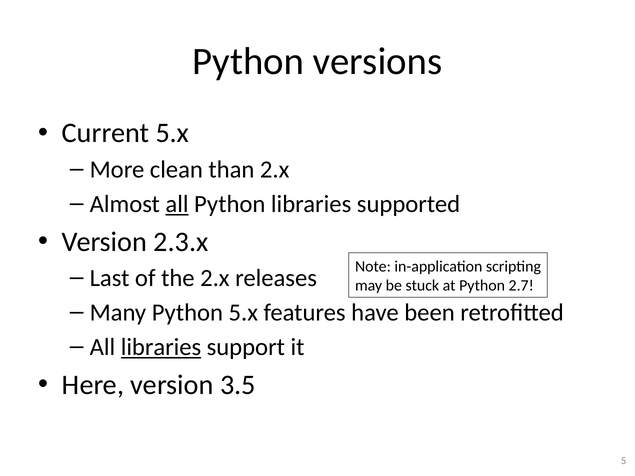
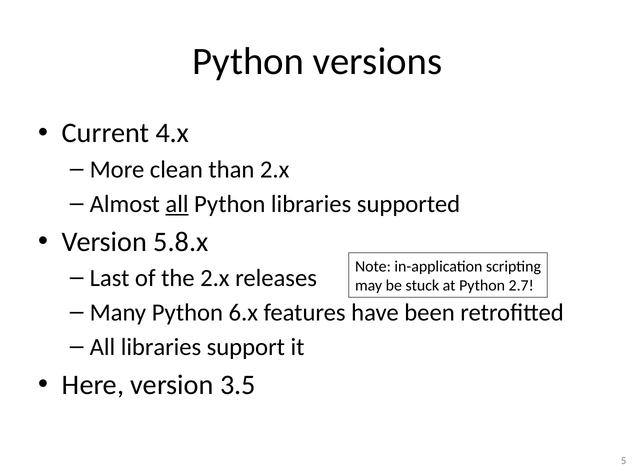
Current 5.x: 5.x -> 4.x
2.3.x: 2.3.x -> 5.8.x
Python 5.x: 5.x -> 6.x
libraries at (161, 347) underline: present -> none
